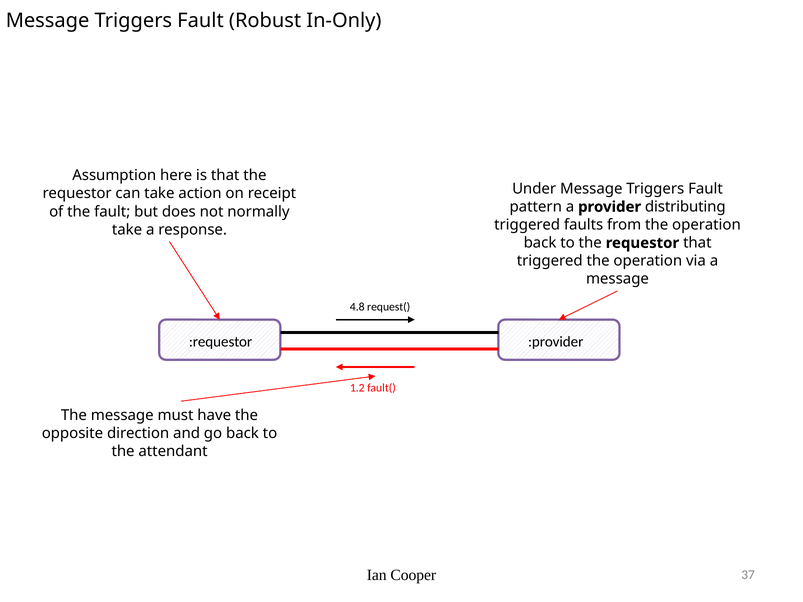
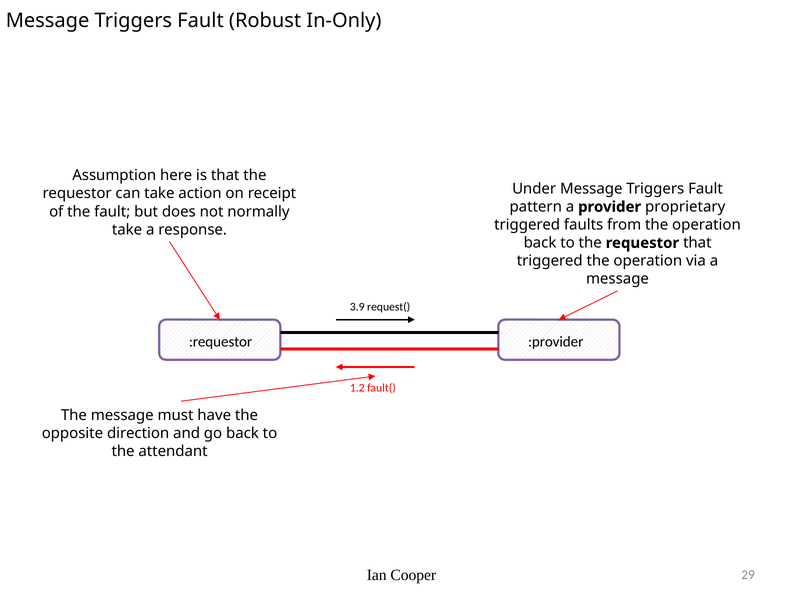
distributing: distributing -> proprietary
4.8: 4.8 -> 3.9
37: 37 -> 29
